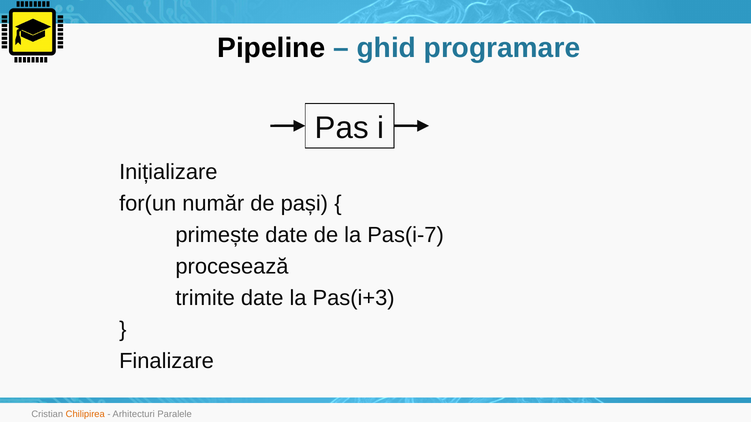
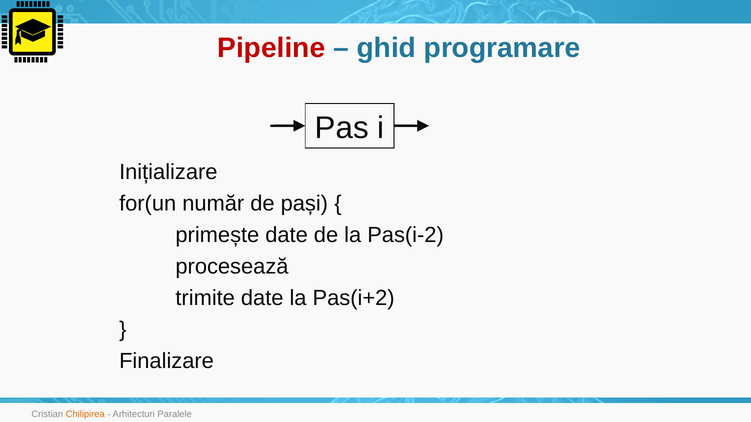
Pipeline colour: black -> red
Pas(i-7: Pas(i-7 -> Pas(i-2
Pas(i+3: Pas(i+3 -> Pas(i+2
